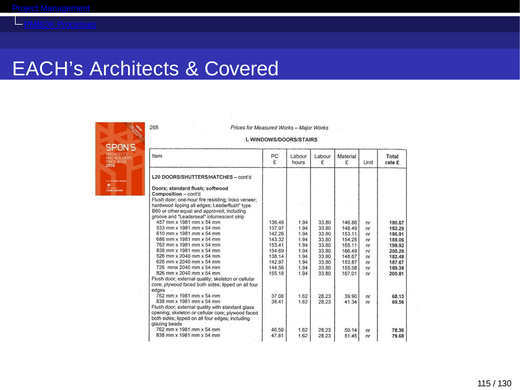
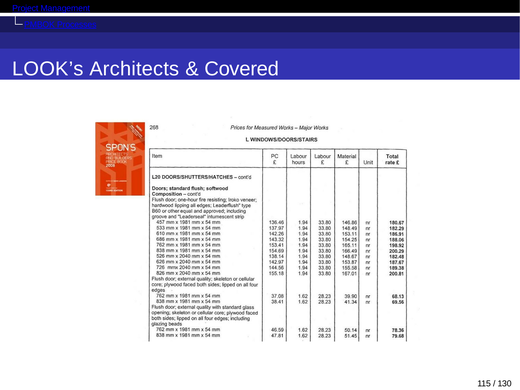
EACH’s: EACH’s -> LOOK’s
